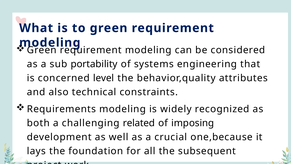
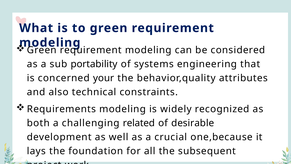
level: level -> your
imposing: imposing -> desirable
